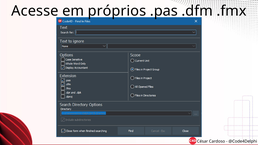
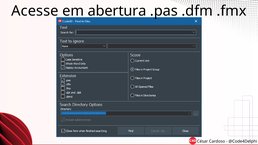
próprios: próprios -> abertura
